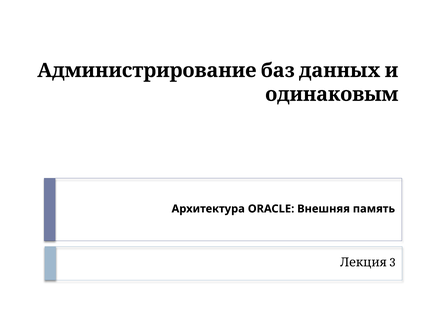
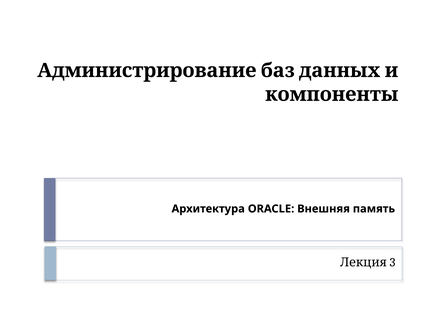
одинаковым: одинаковым -> компоненты
